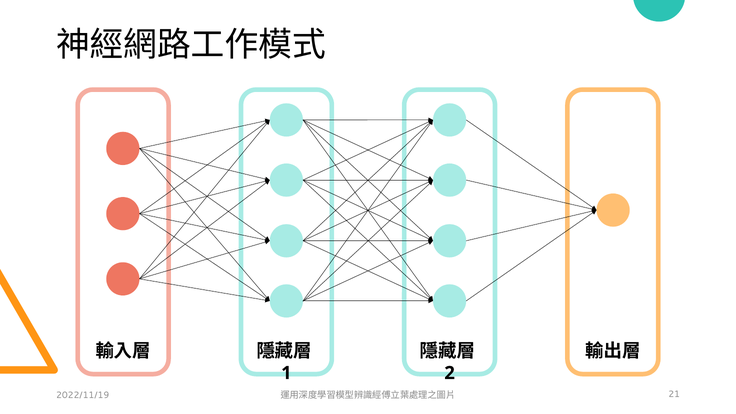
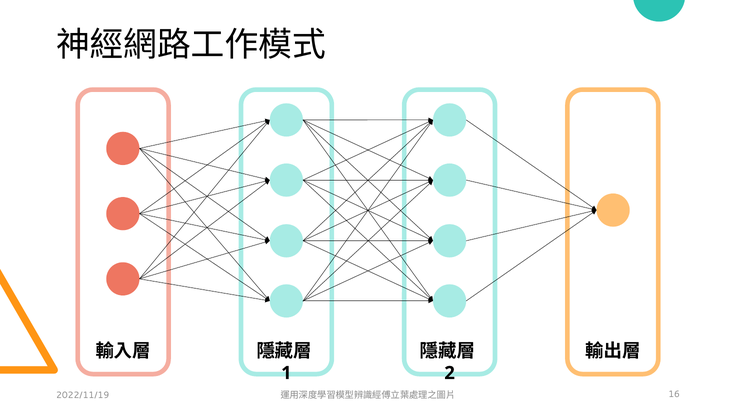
21: 21 -> 16
